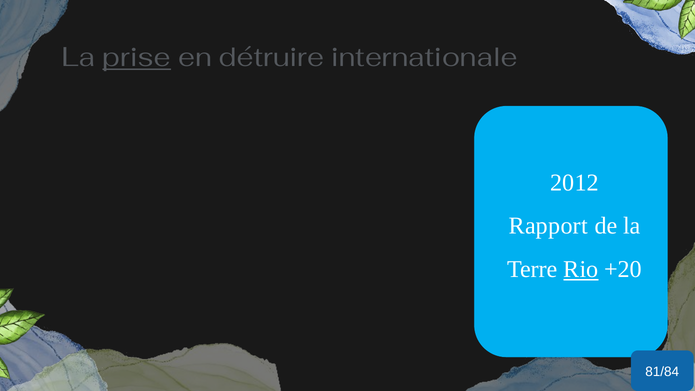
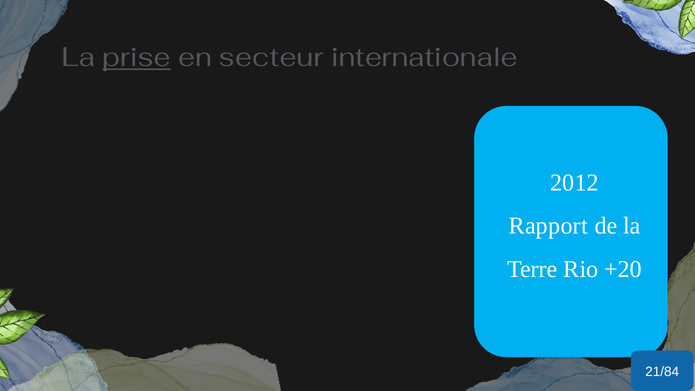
détruire: détruire -> secteur
Rio underline: present -> none
81/84: 81/84 -> 21/84
